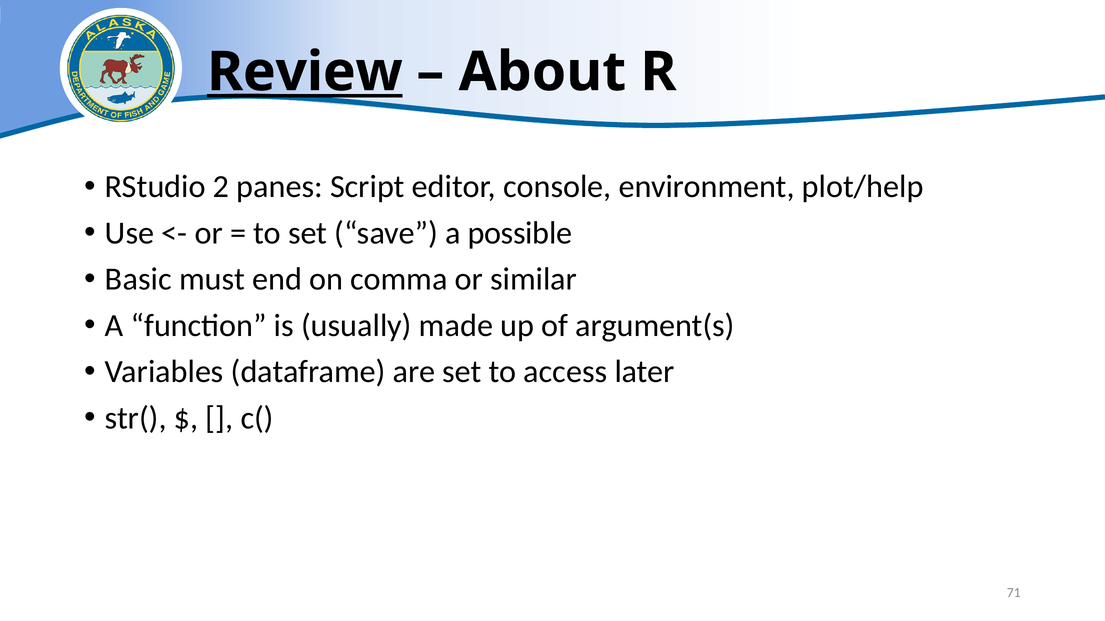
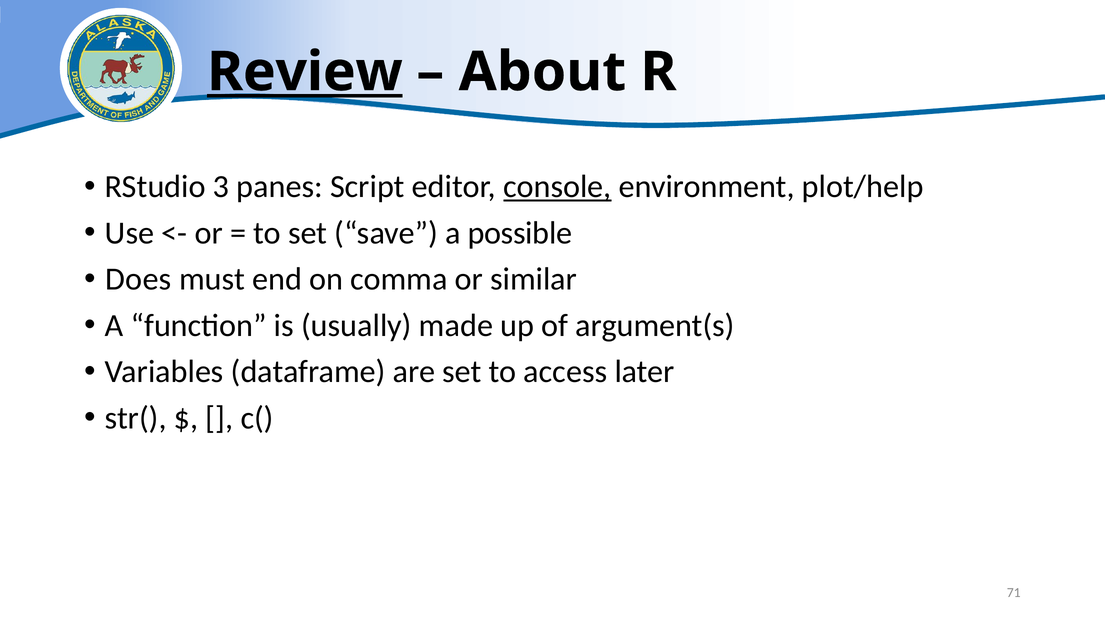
2: 2 -> 3
console underline: none -> present
Basic: Basic -> Does
